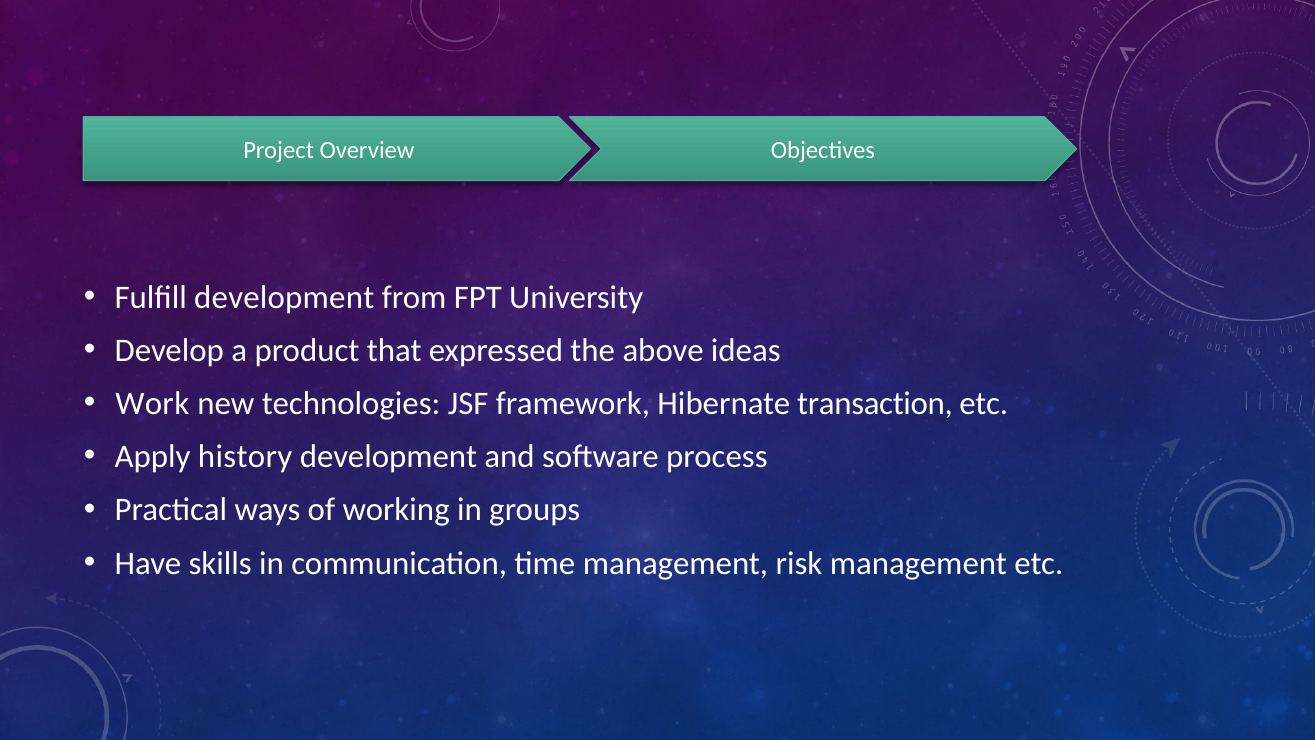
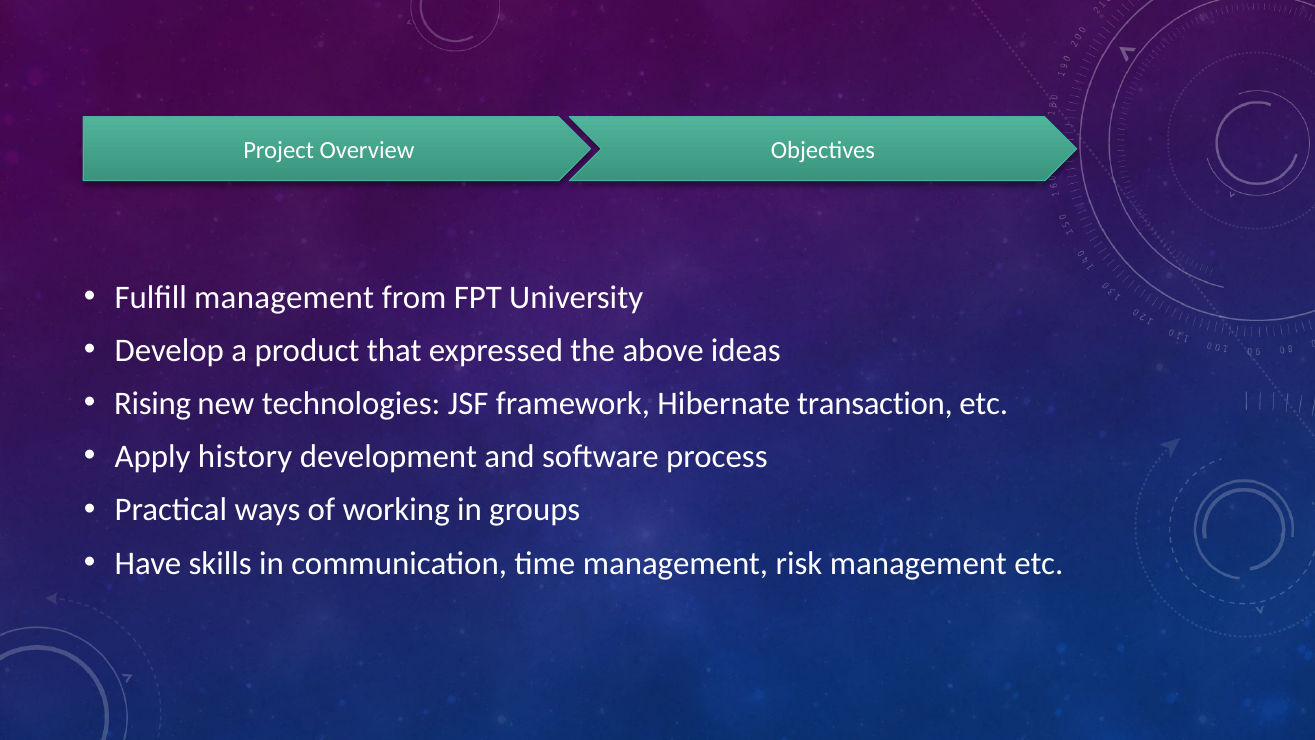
Fulfill development: development -> management
Work: Work -> Rising
